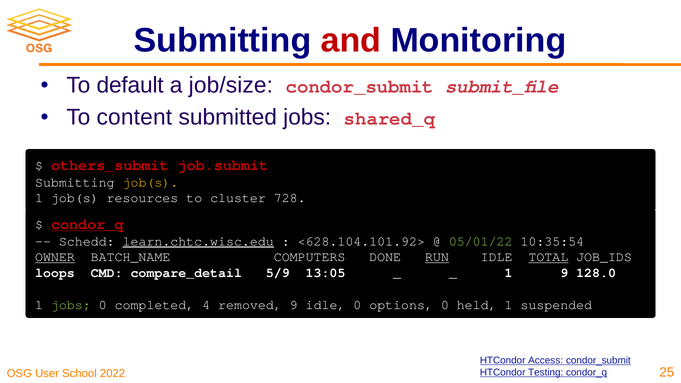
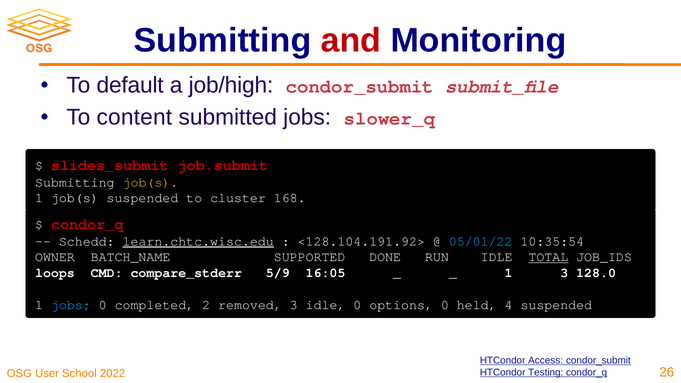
job/size: job/size -> job/high
shared_q: shared_q -> slower_q
others_submit: others_submit -> slides_submit
job(s resources: resources -> suspended
728: 728 -> 168
condor_q at (87, 224) underline: present -> none
<628.104.101.92>: <628.104.101.92> -> <128.104.191.92>
05/01/22 colour: light green -> light blue
OWNER underline: present -> none
COMPUTERS: COMPUTERS -> SUPPORTED
RUN underline: present -> none
compare_detail: compare_detail -> compare_stderr
13:05: 13:05 -> 16:05
1 9: 9 -> 3
jobs at (71, 305) colour: light green -> light blue
4: 4 -> 2
removed 9: 9 -> 3
held 1: 1 -> 4
25: 25 -> 26
